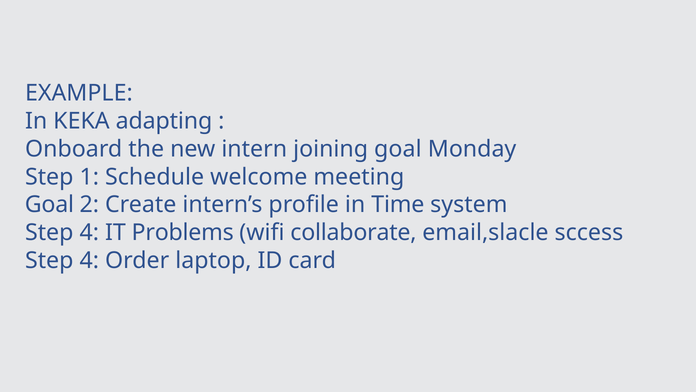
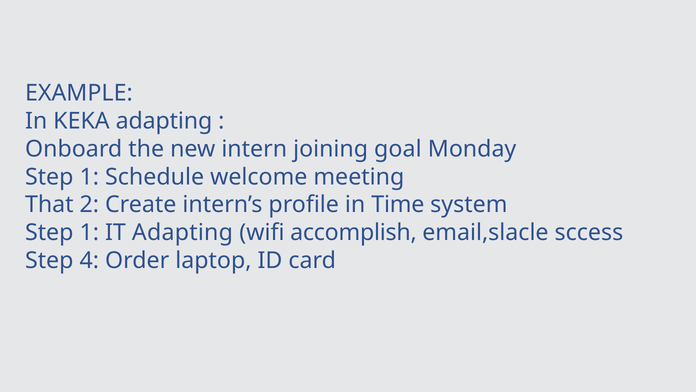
Goal at (49, 205): Goal -> That
4 at (89, 232): 4 -> 1
IT Problems: Problems -> Adapting
collaborate: collaborate -> accomplish
